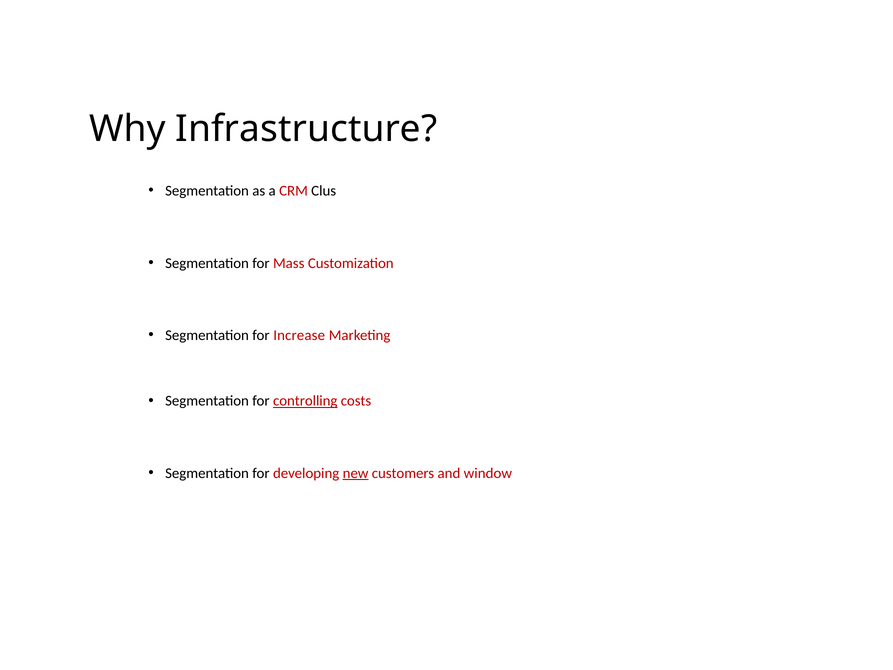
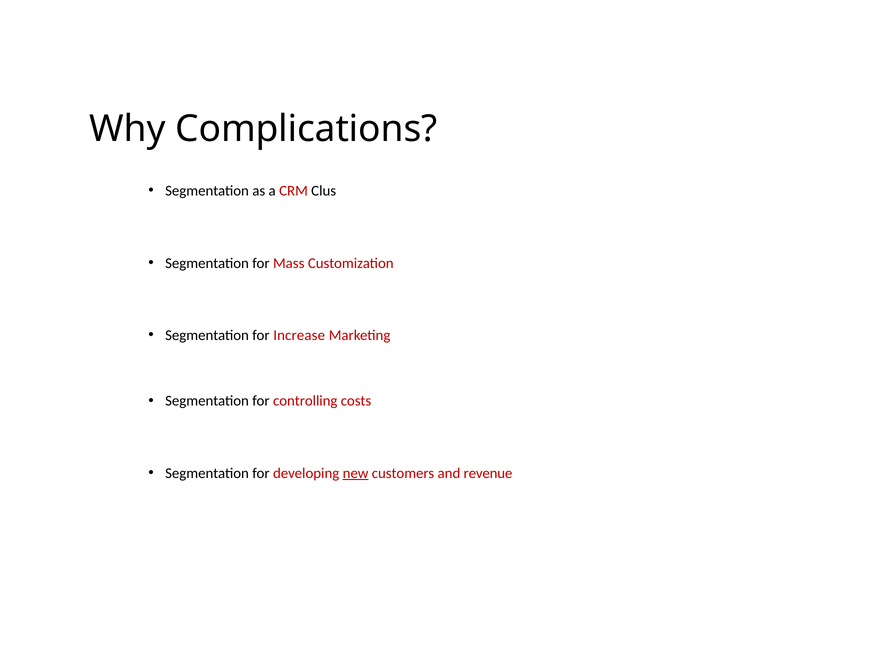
Infrastructure: Infrastructure -> Complications
controlling underline: present -> none
window: window -> revenue
